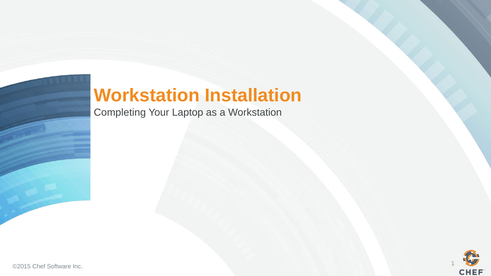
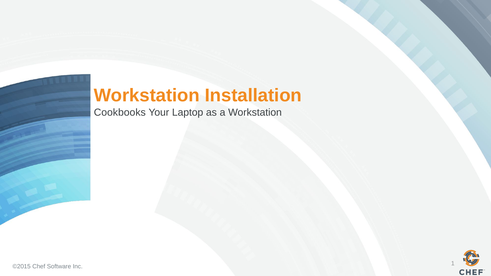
Completing: Completing -> Cookbooks
